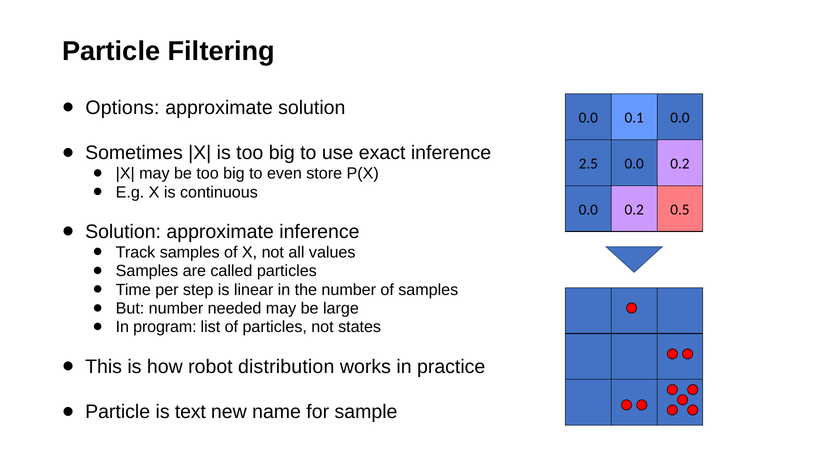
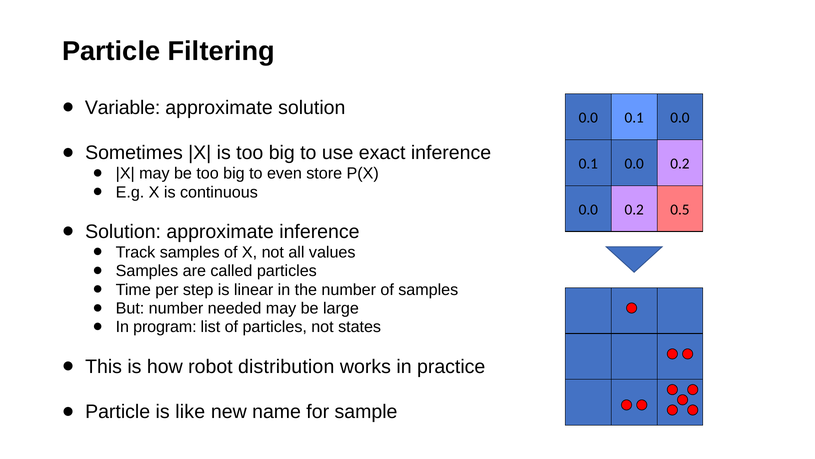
Options: Options -> Variable
2.5 at (588, 164): 2.5 -> 0.1
text: text -> like
